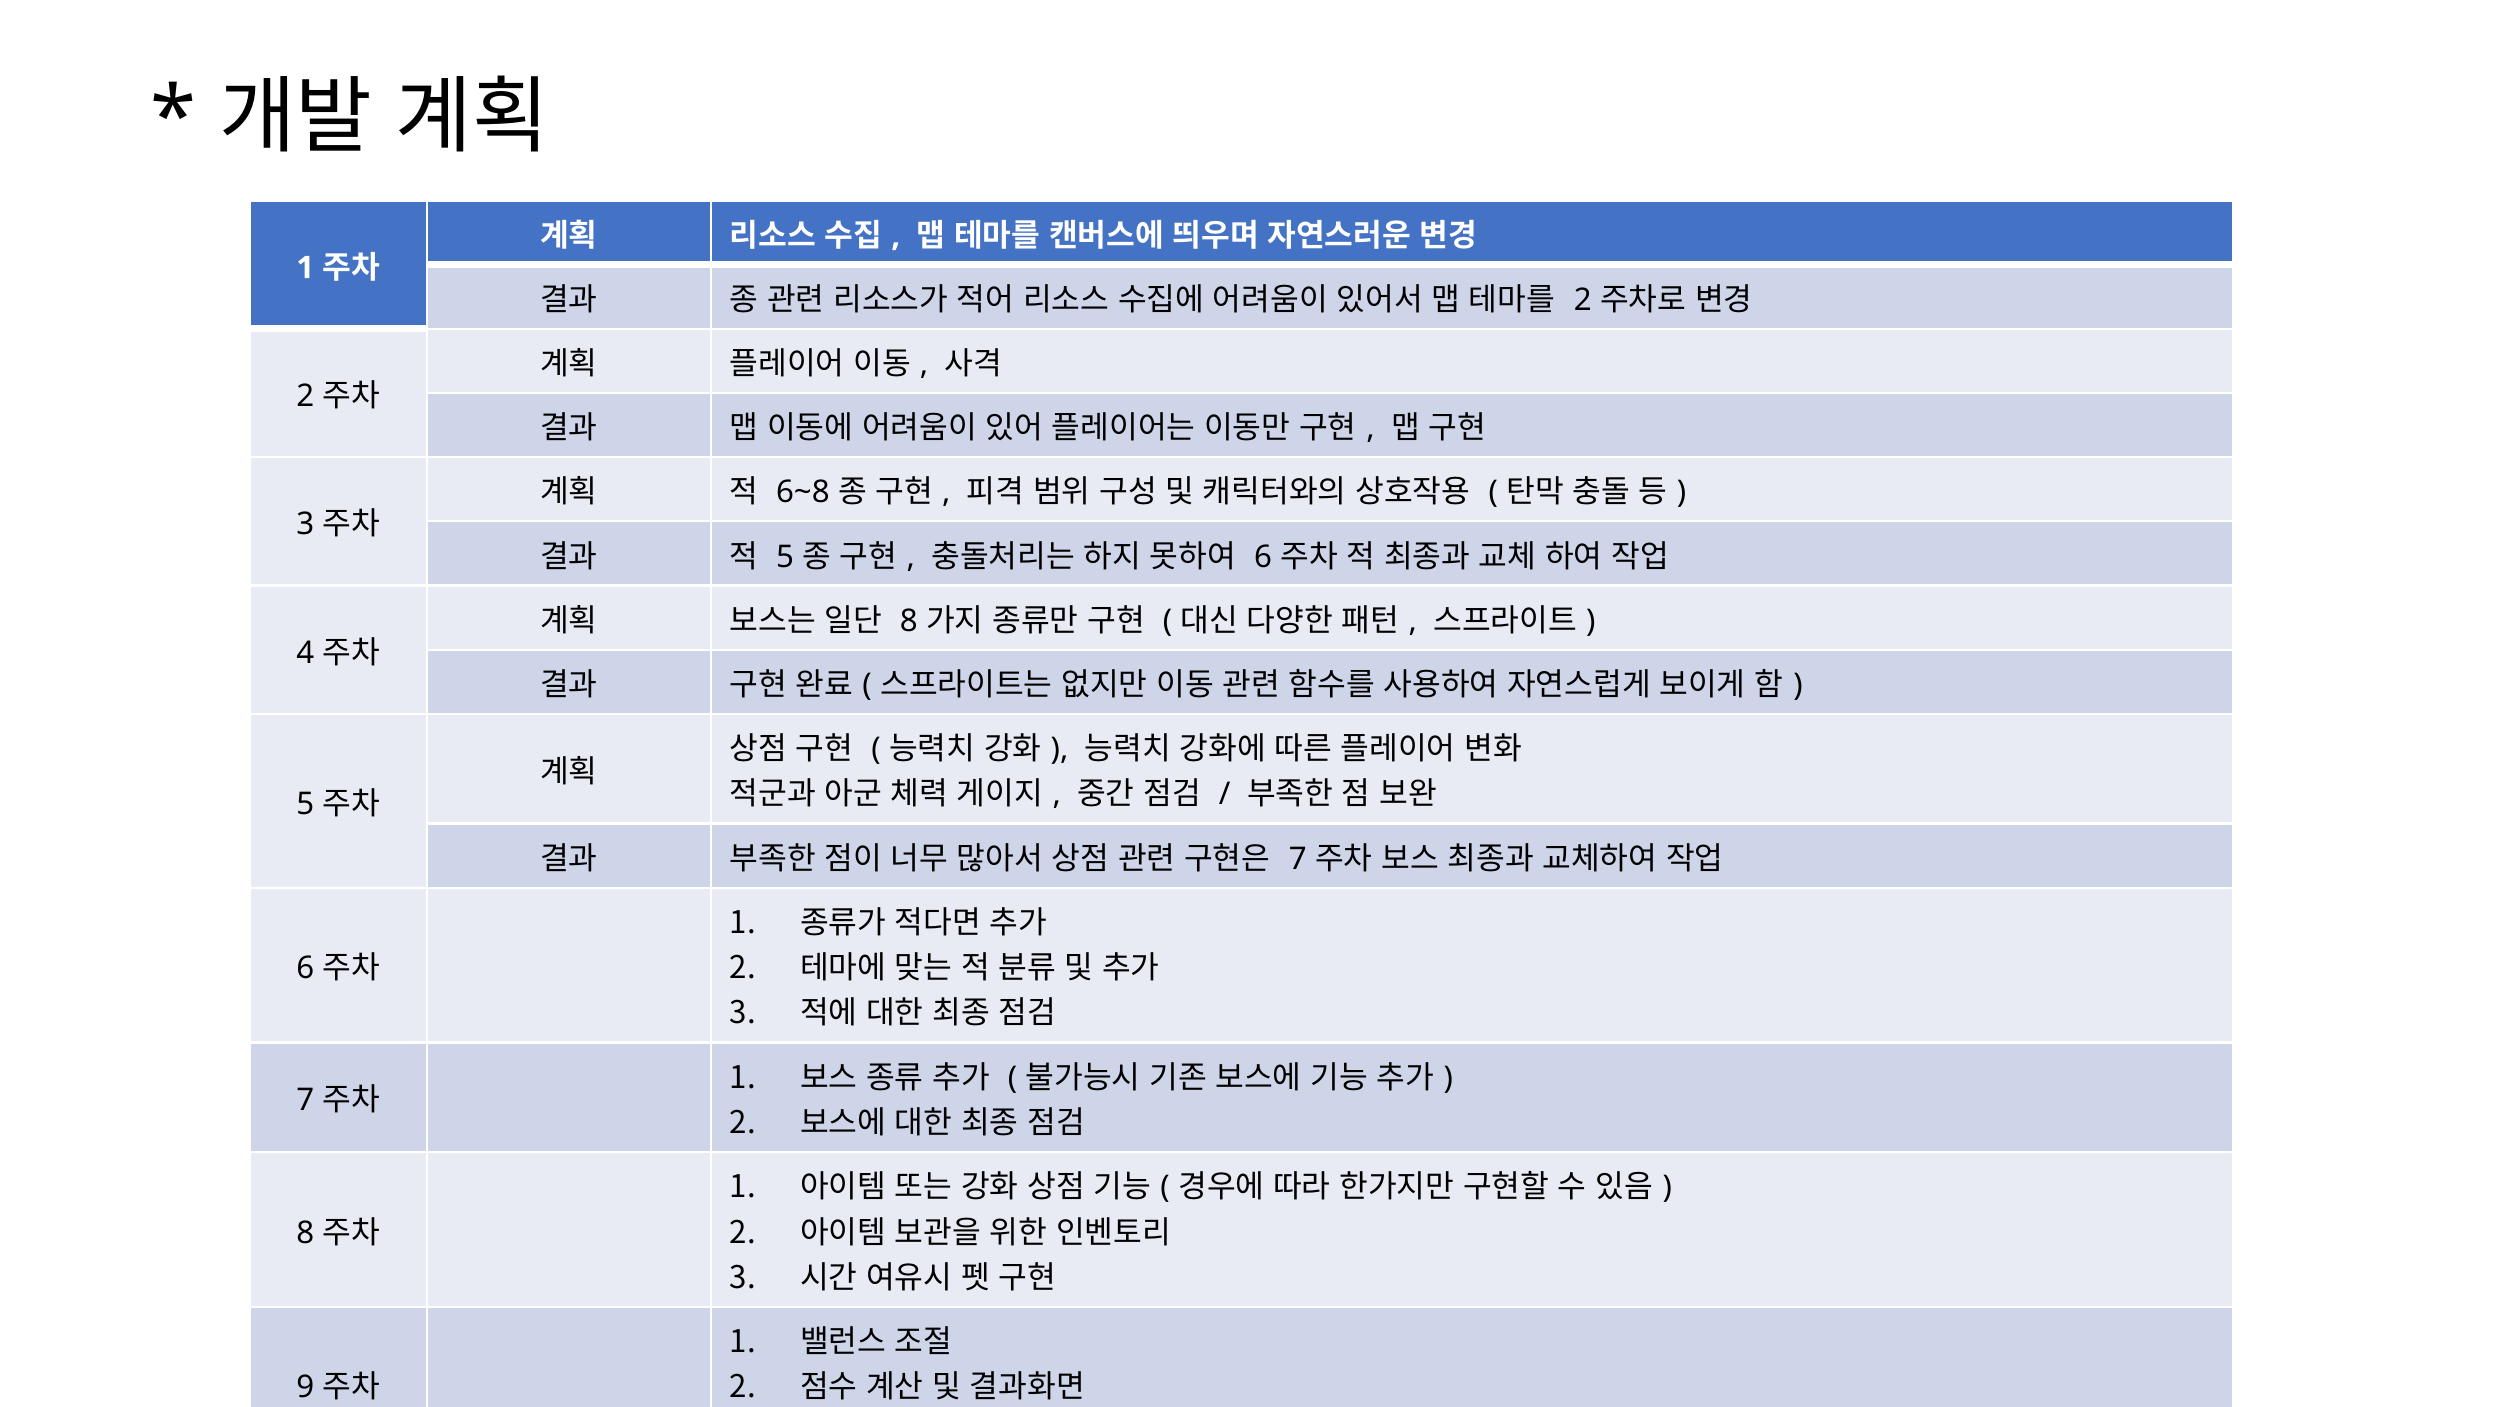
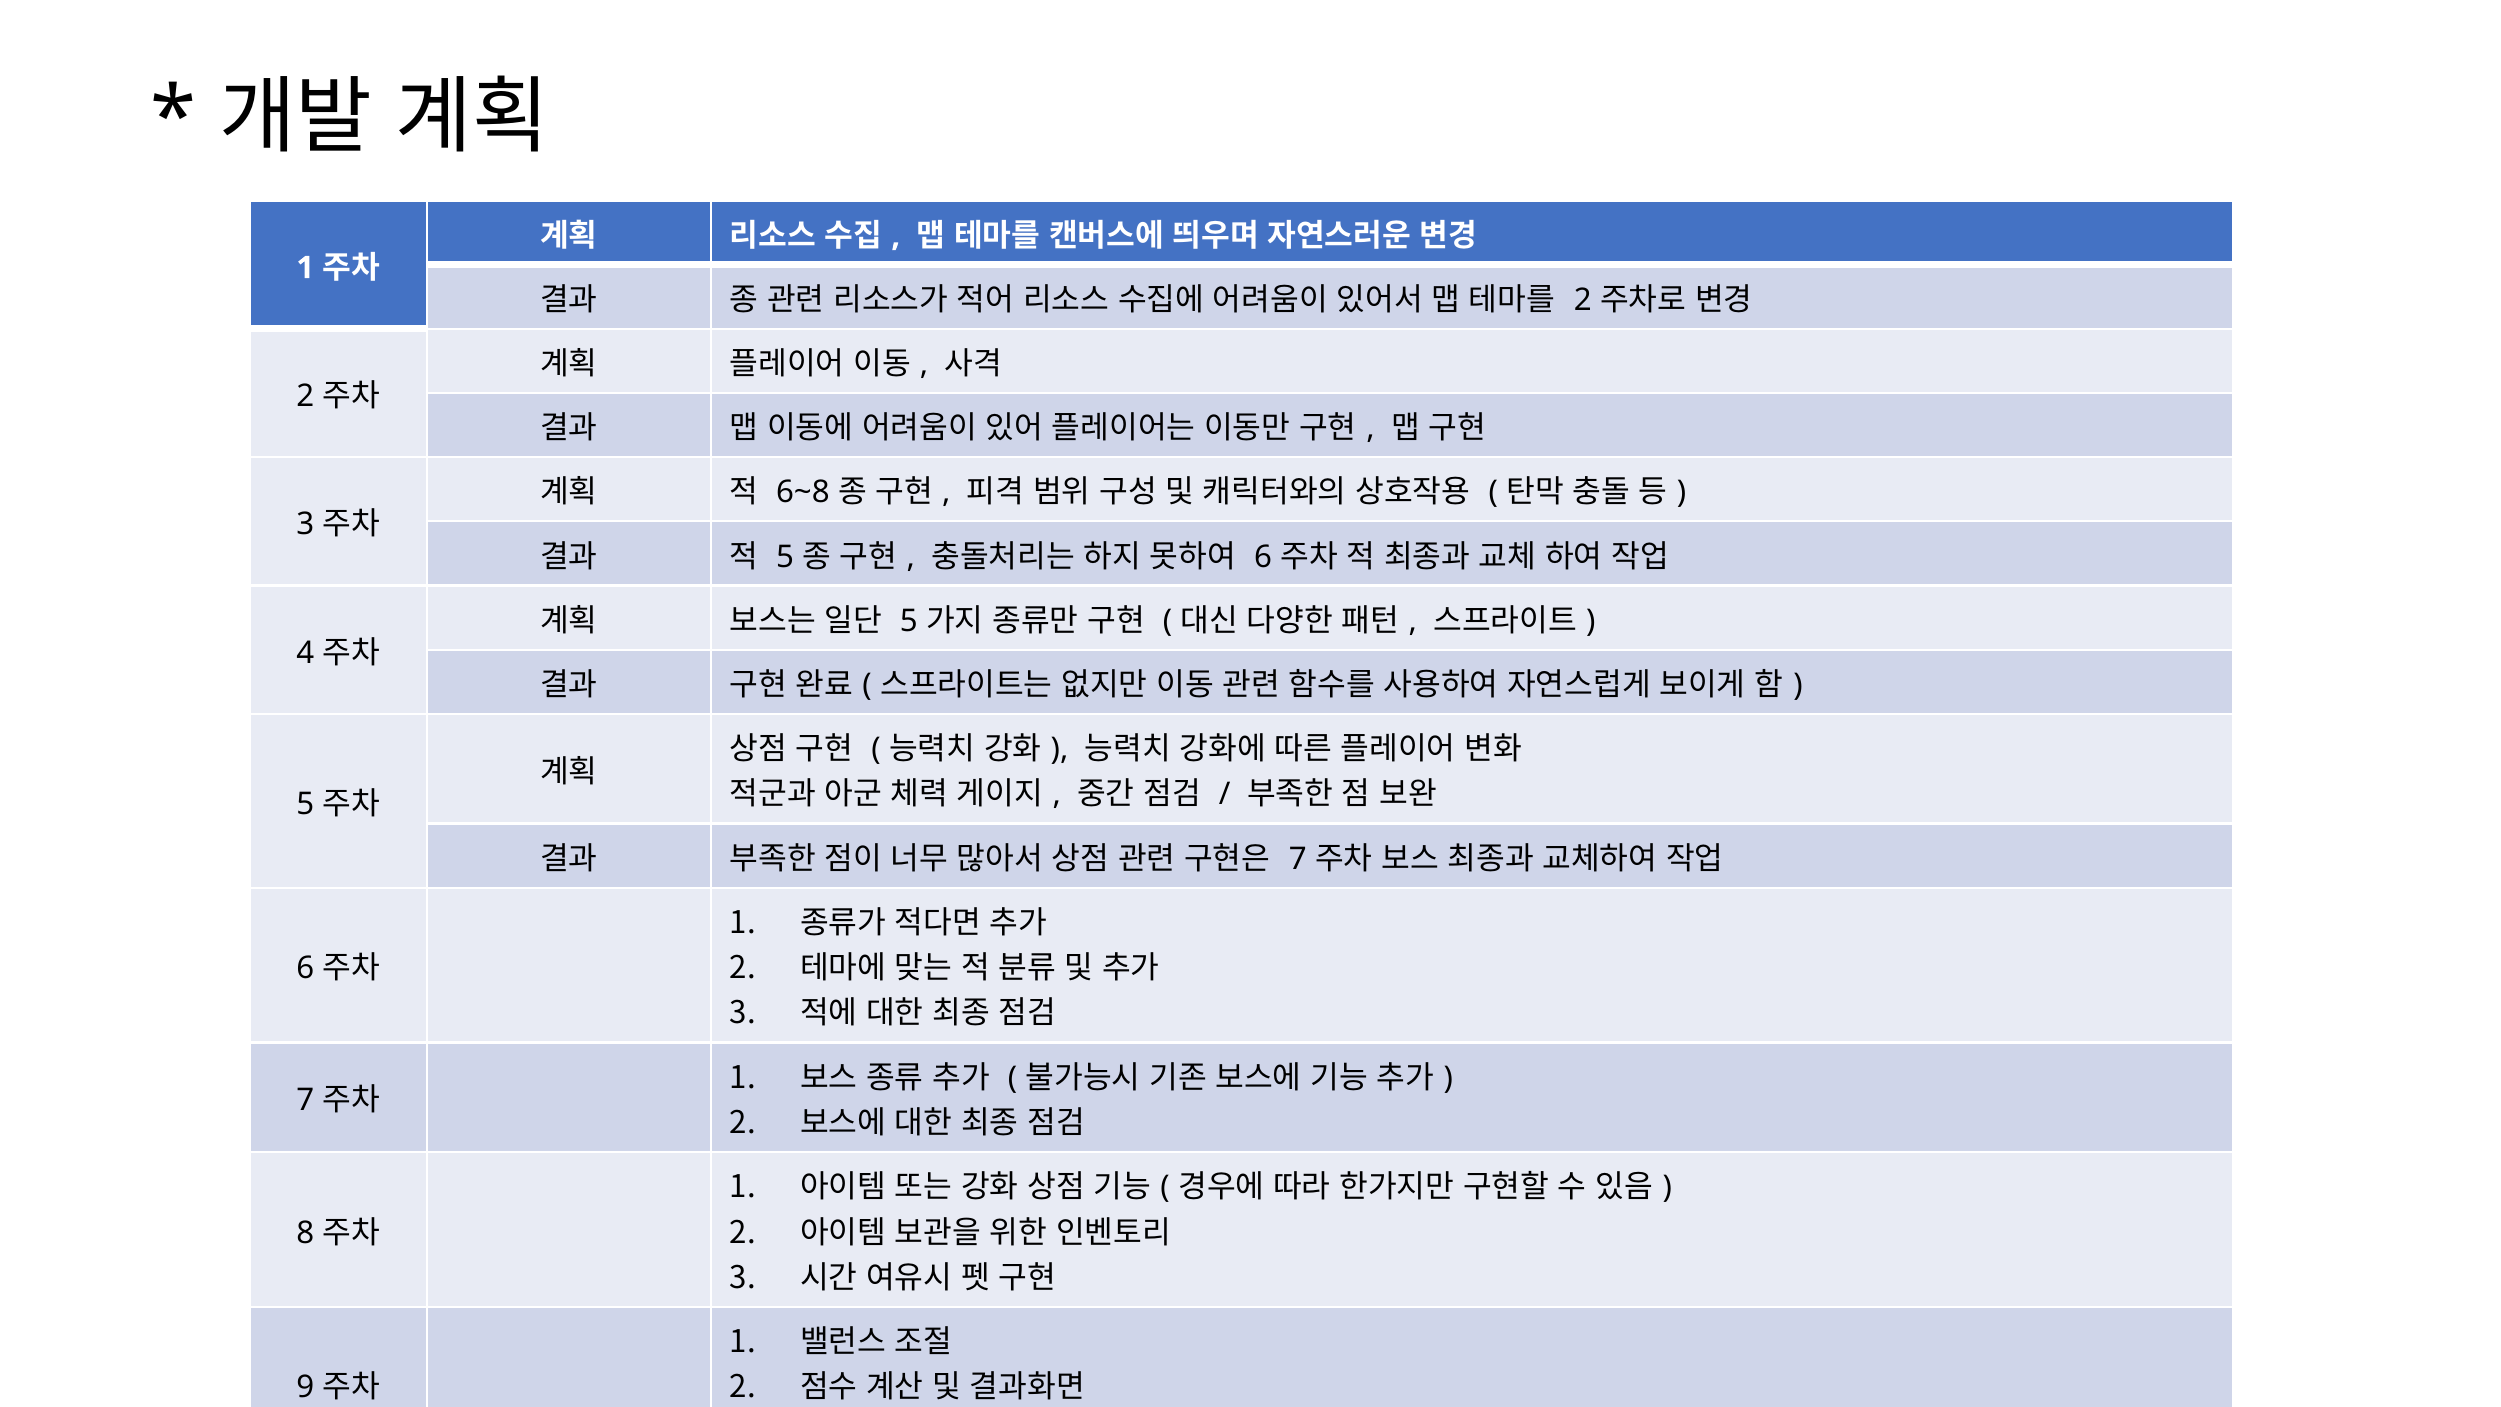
8 at (909, 621): 8 -> 5
